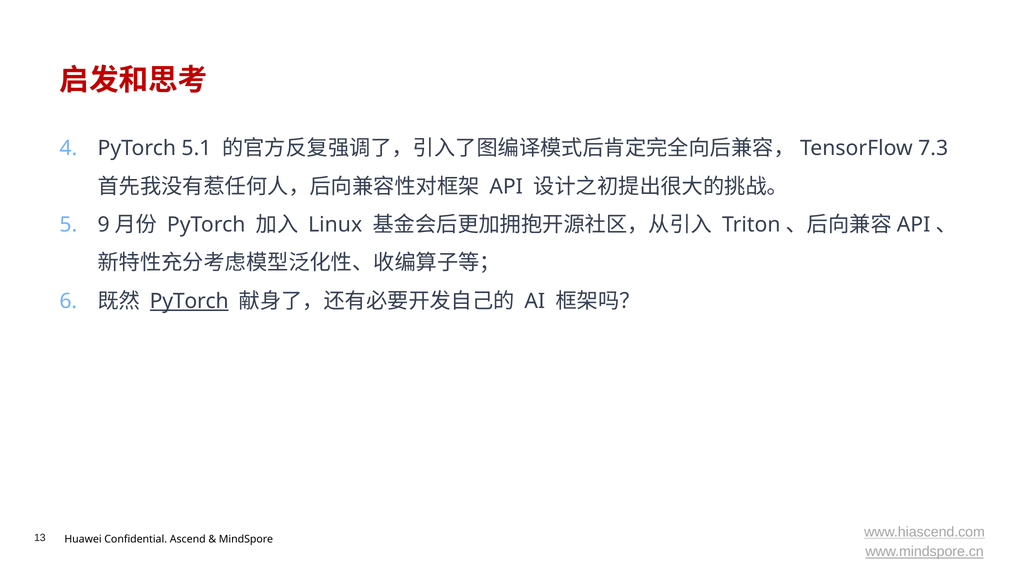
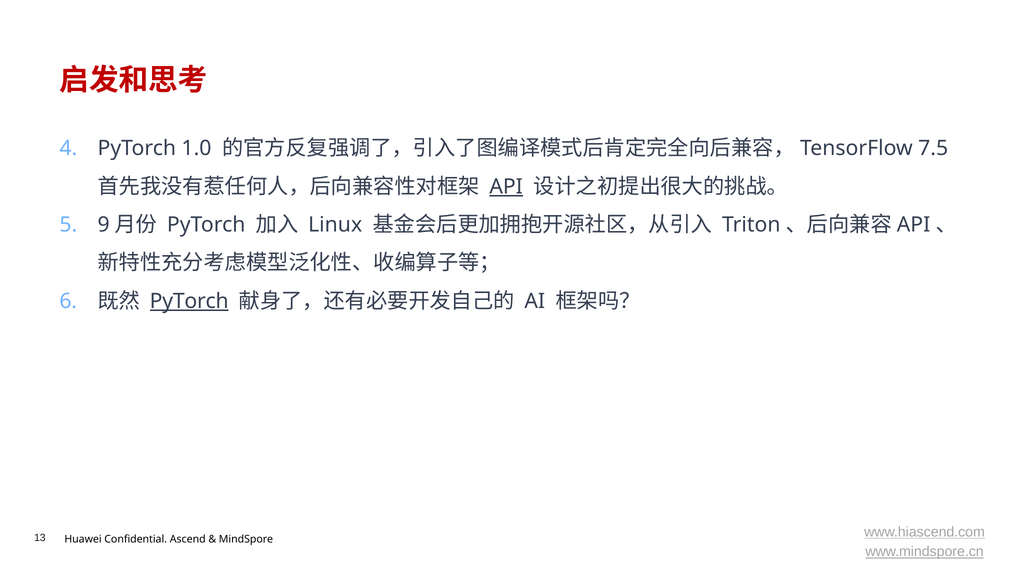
5.1: 5.1 -> 1.0
7.3: 7.3 -> 7.5
API at (506, 187) underline: none -> present
